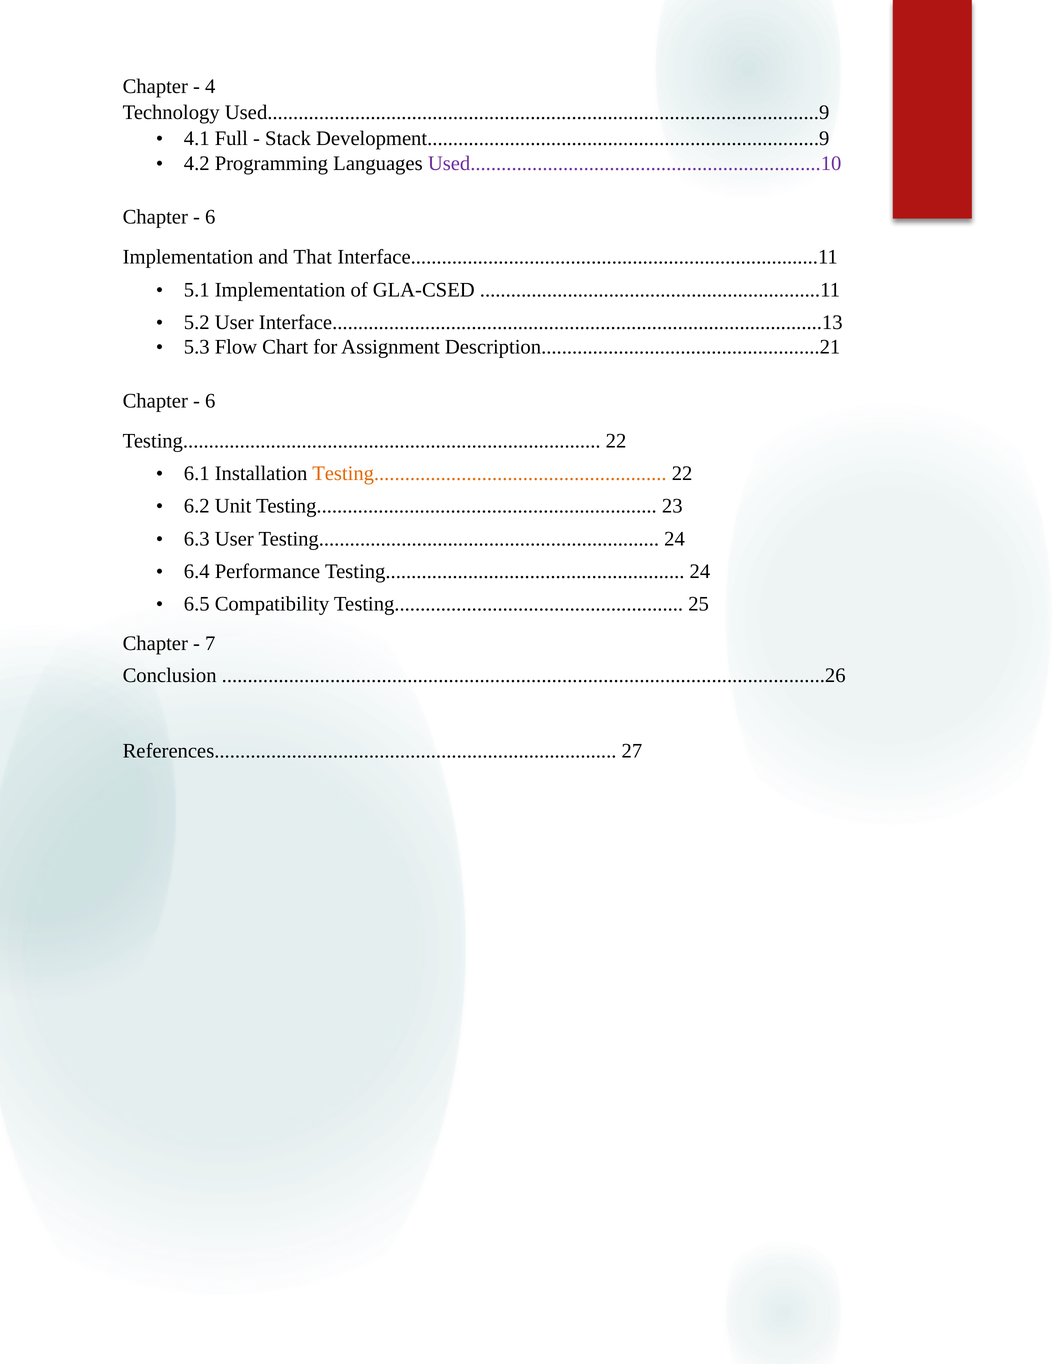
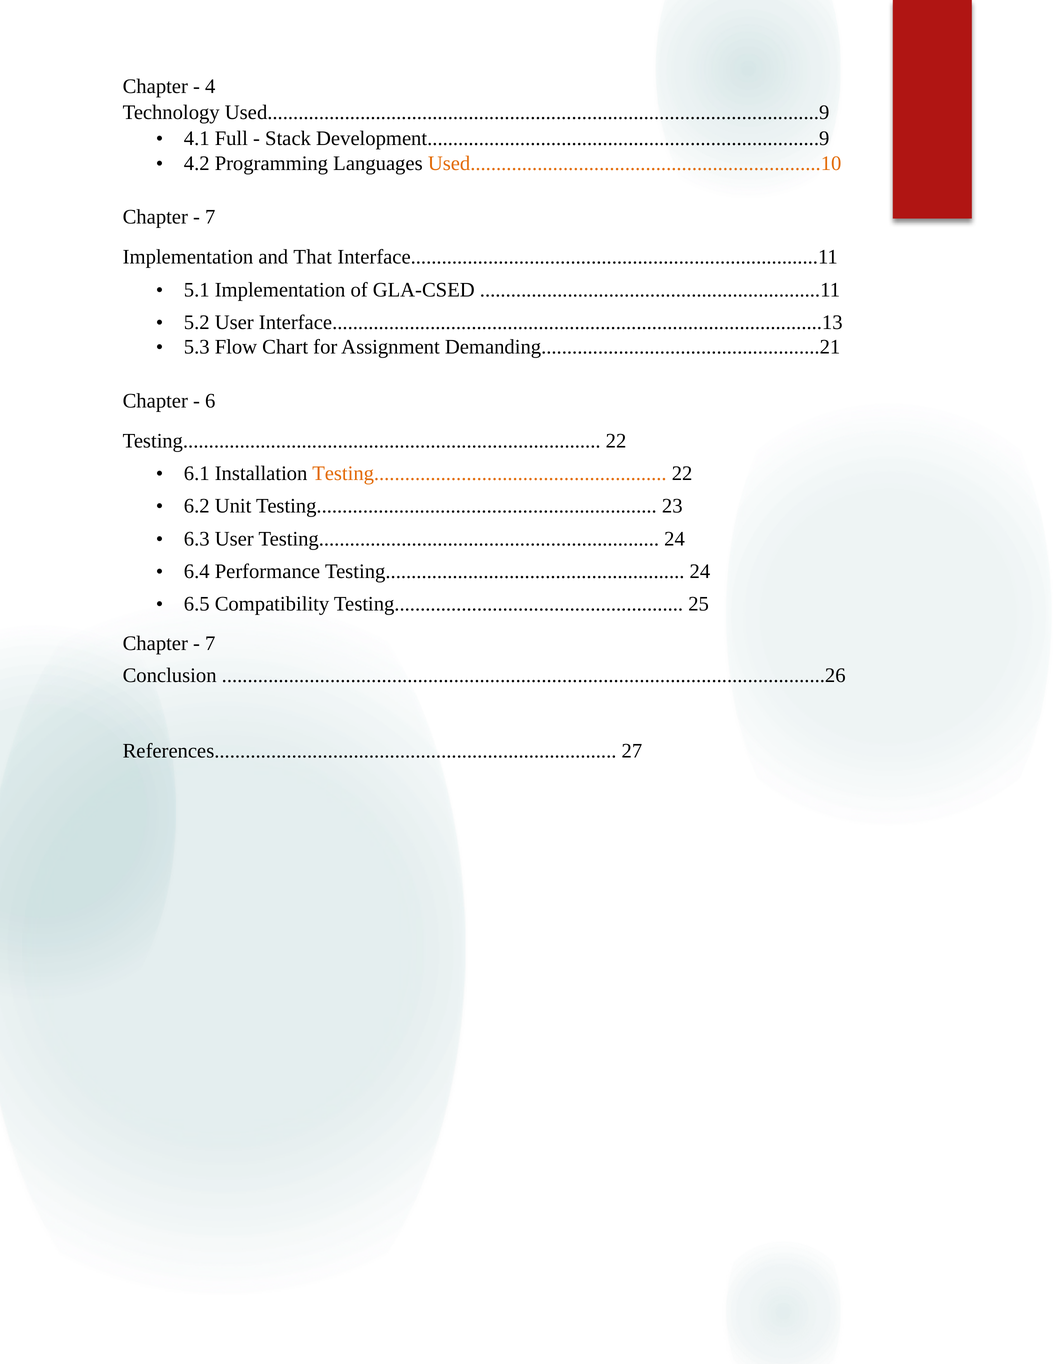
Used....................................................................10 colour: purple -> orange
6 at (210, 217): 6 -> 7
Description......................................................21: Description......................................................21 -> Demanding......................................................21
